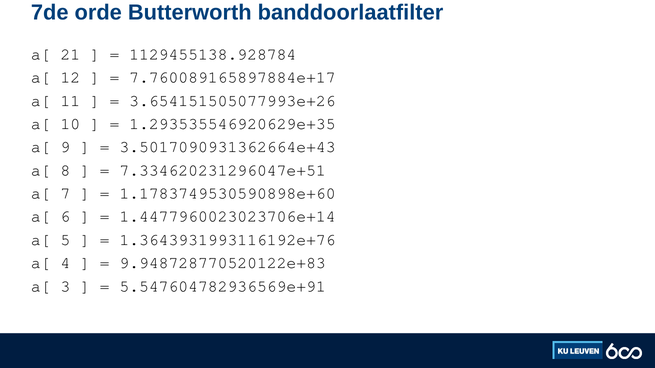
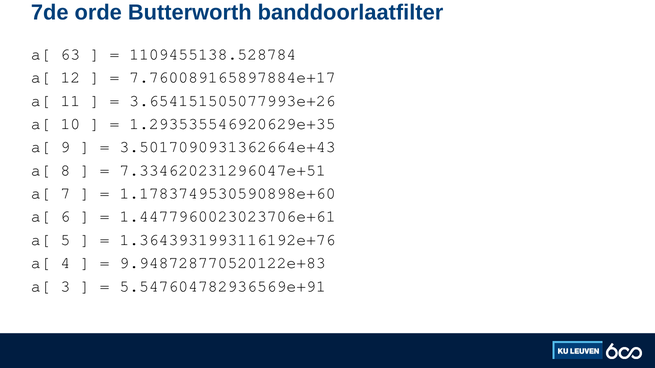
21: 21 -> 63
1129455138.928784: 1129455138.928784 -> 1109455138.528784
1.4477960023023706e+14: 1.4477960023023706e+14 -> 1.4477960023023706e+61
